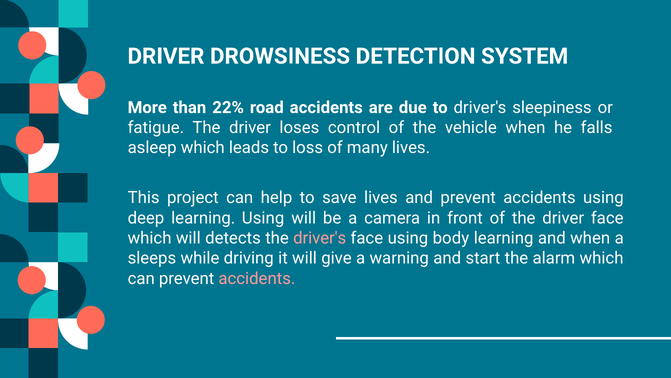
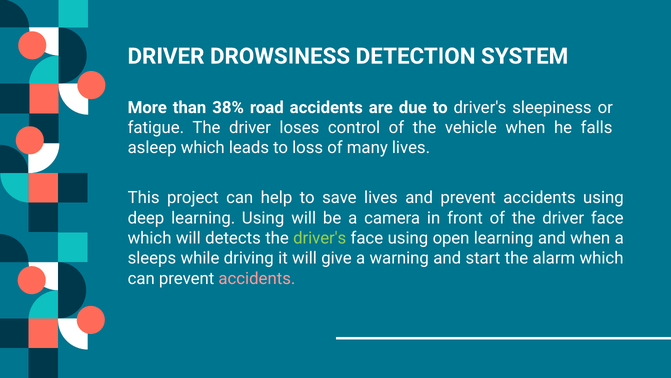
22%: 22% -> 38%
driver's at (320, 238) colour: pink -> light green
body: body -> open
